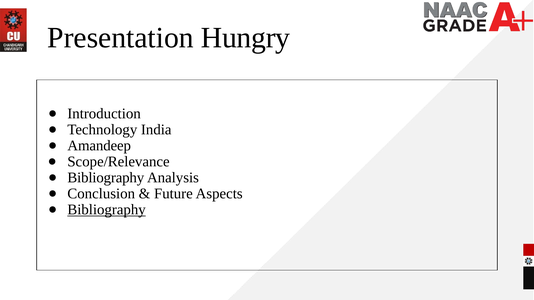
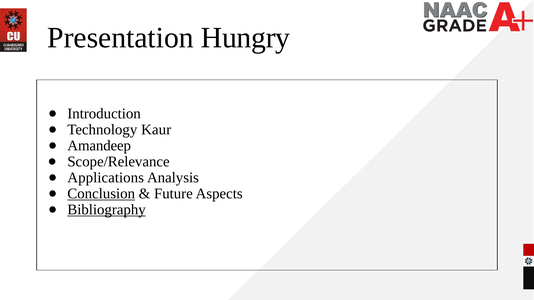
India: India -> Kaur
Bibliography at (106, 178): Bibliography -> Applications
Conclusion underline: none -> present
